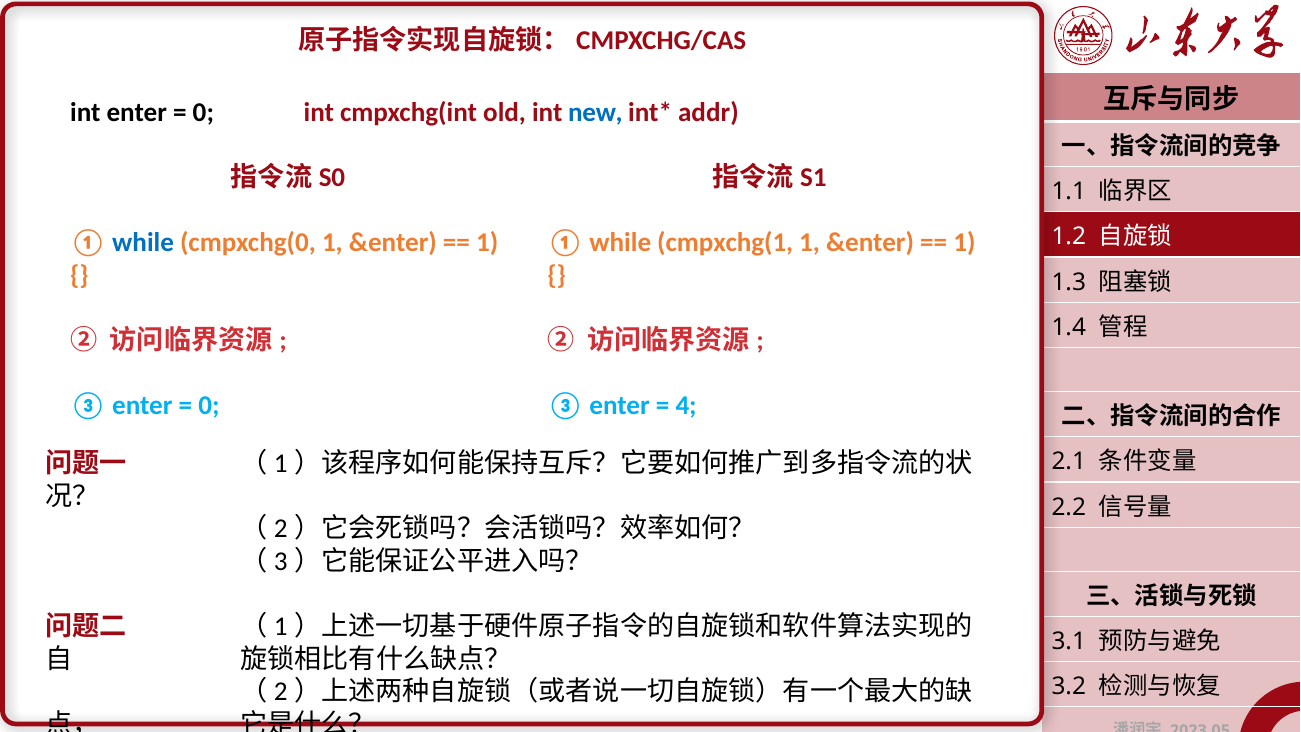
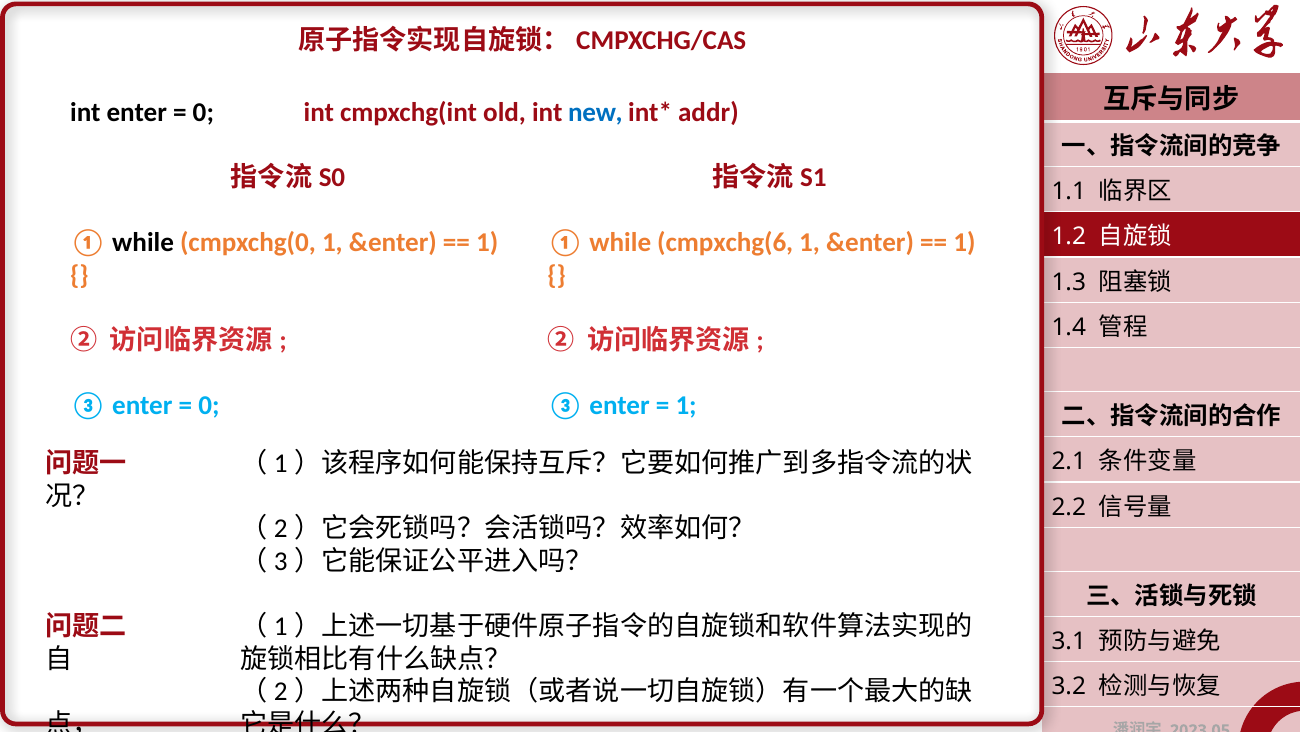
while at (143, 243) colour: blue -> black
cmpxchg(1: cmpxchg(1 -> cmpxchg(6
4 at (686, 405): 4 -> 1
